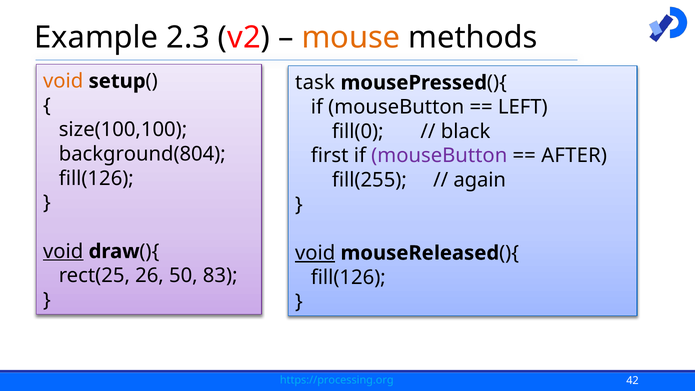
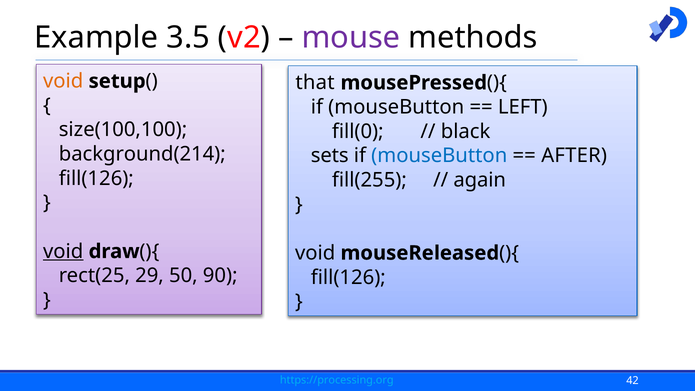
2.3: 2.3 -> 3.5
mouse colour: orange -> purple
task: task -> that
background(804: background(804 -> background(214
first: first -> sets
mouseButton at (439, 156) colour: purple -> blue
void at (315, 253) underline: present -> none
26: 26 -> 29
83: 83 -> 90
